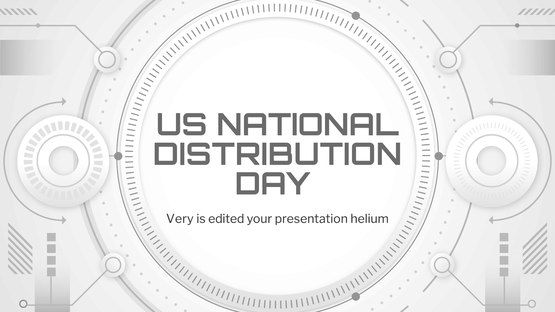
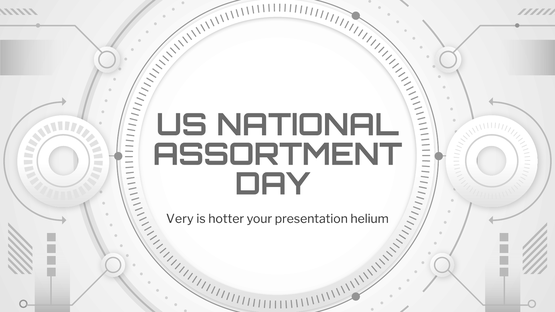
DISTRIBUTION: DISTRIBUTION -> ASSORTMENT
edited: edited -> hotter
